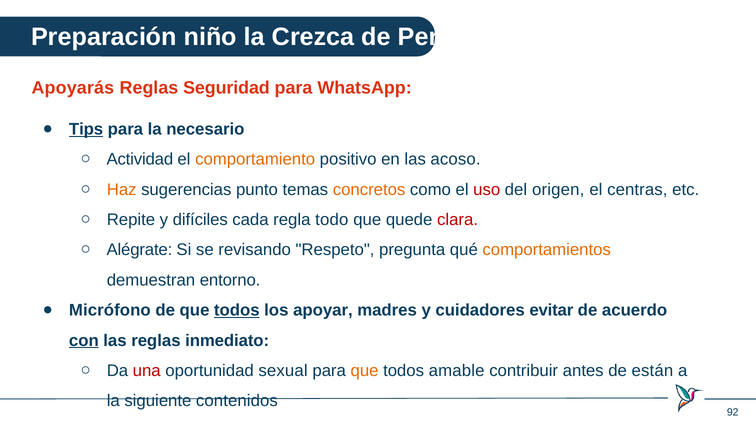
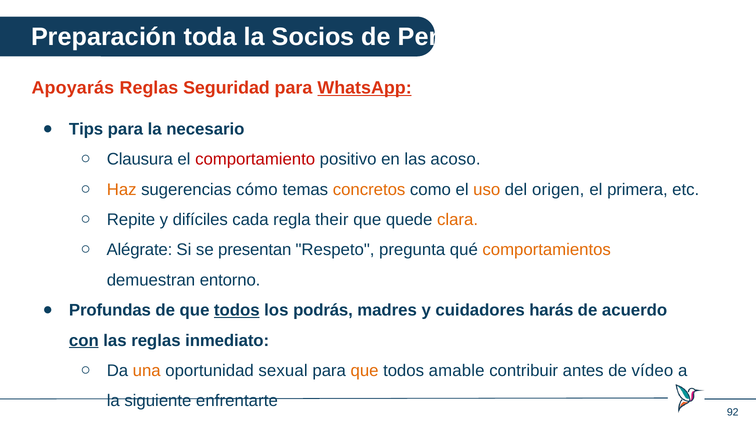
niño: niño -> toda
Crezca: Crezca -> Socios
WhatsApp underline: none -> present
Tips underline: present -> none
Actividad: Actividad -> Clausura
comportamiento colour: orange -> red
punto: punto -> cómo
uso colour: red -> orange
centras: centras -> primera
todo: todo -> their
clara colour: red -> orange
revisando: revisando -> presentan
Micrófono: Micrófono -> Profundas
apoyar: apoyar -> podrás
evitar: evitar -> harás
una colour: red -> orange
están: están -> vídeo
contenidos: contenidos -> enfrentarte
